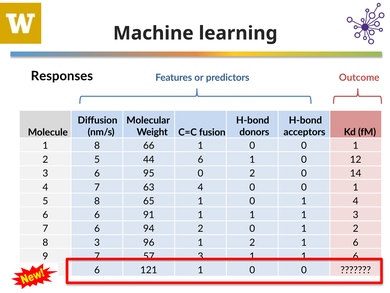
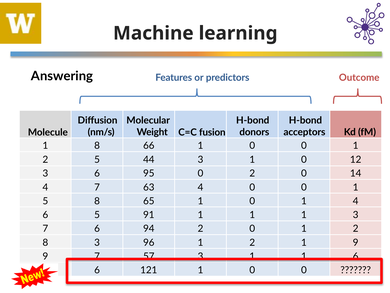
Responses: Responses -> Answering
44 6: 6 -> 3
6 6: 6 -> 5
2 1 6: 6 -> 9
